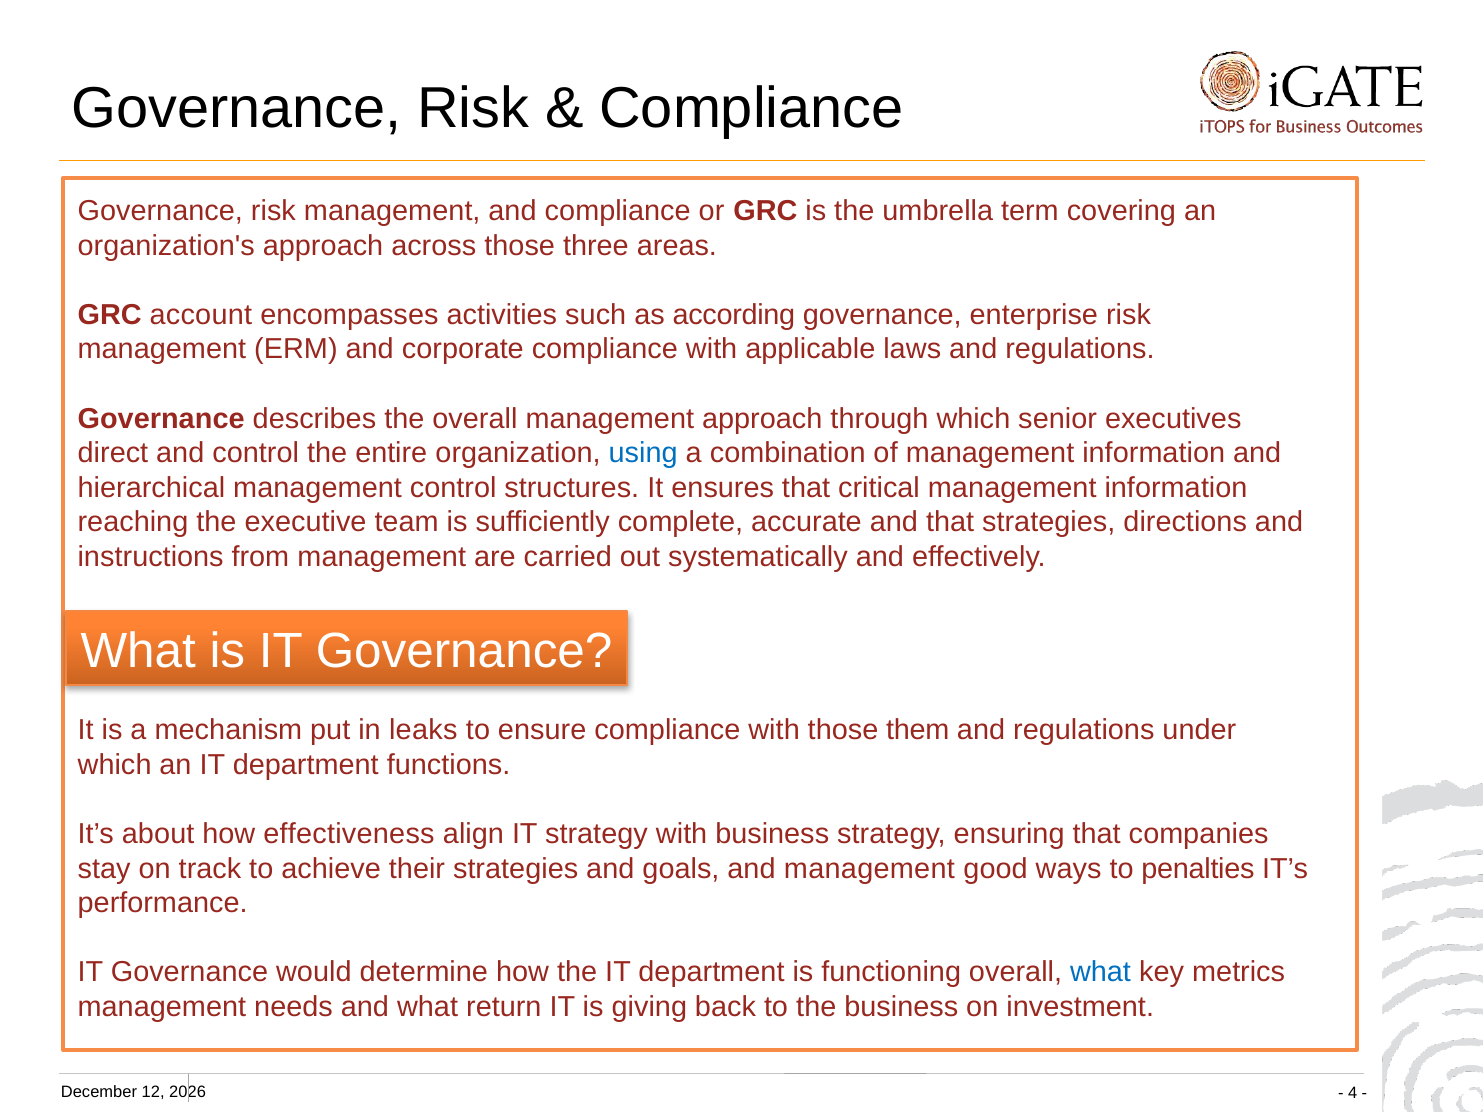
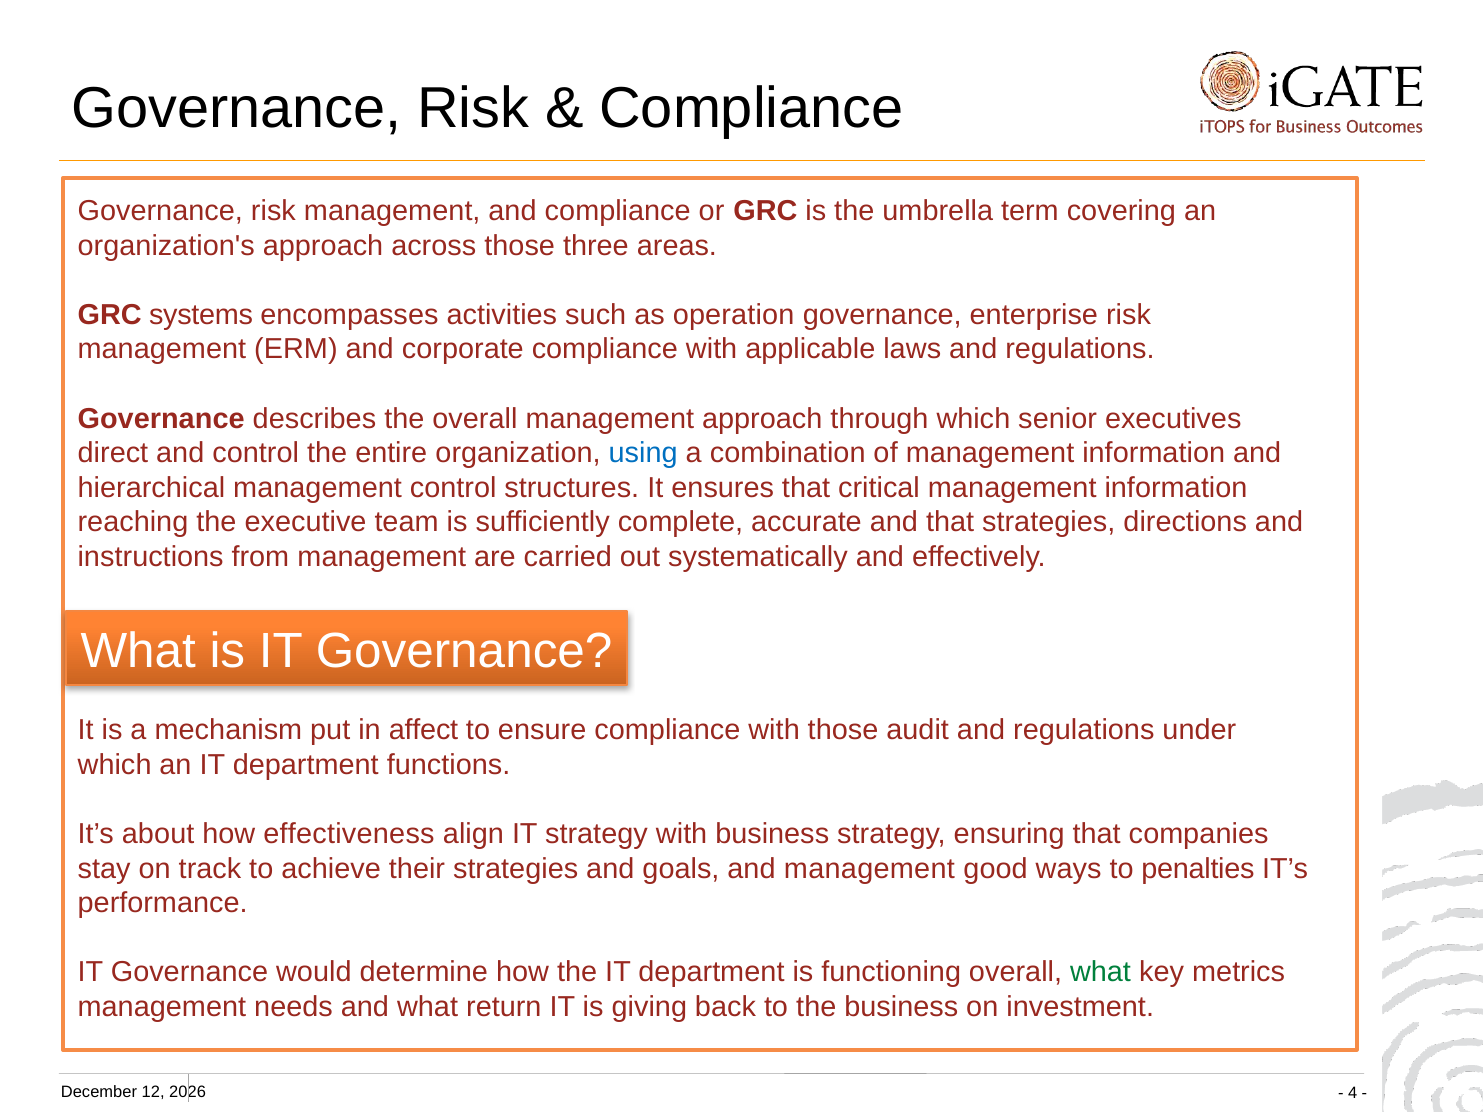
account: account -> systems
according: according -> operation
leaks: leaks -> affect
them: them -> audit
what at (1101, 973) colour: blue -> green
